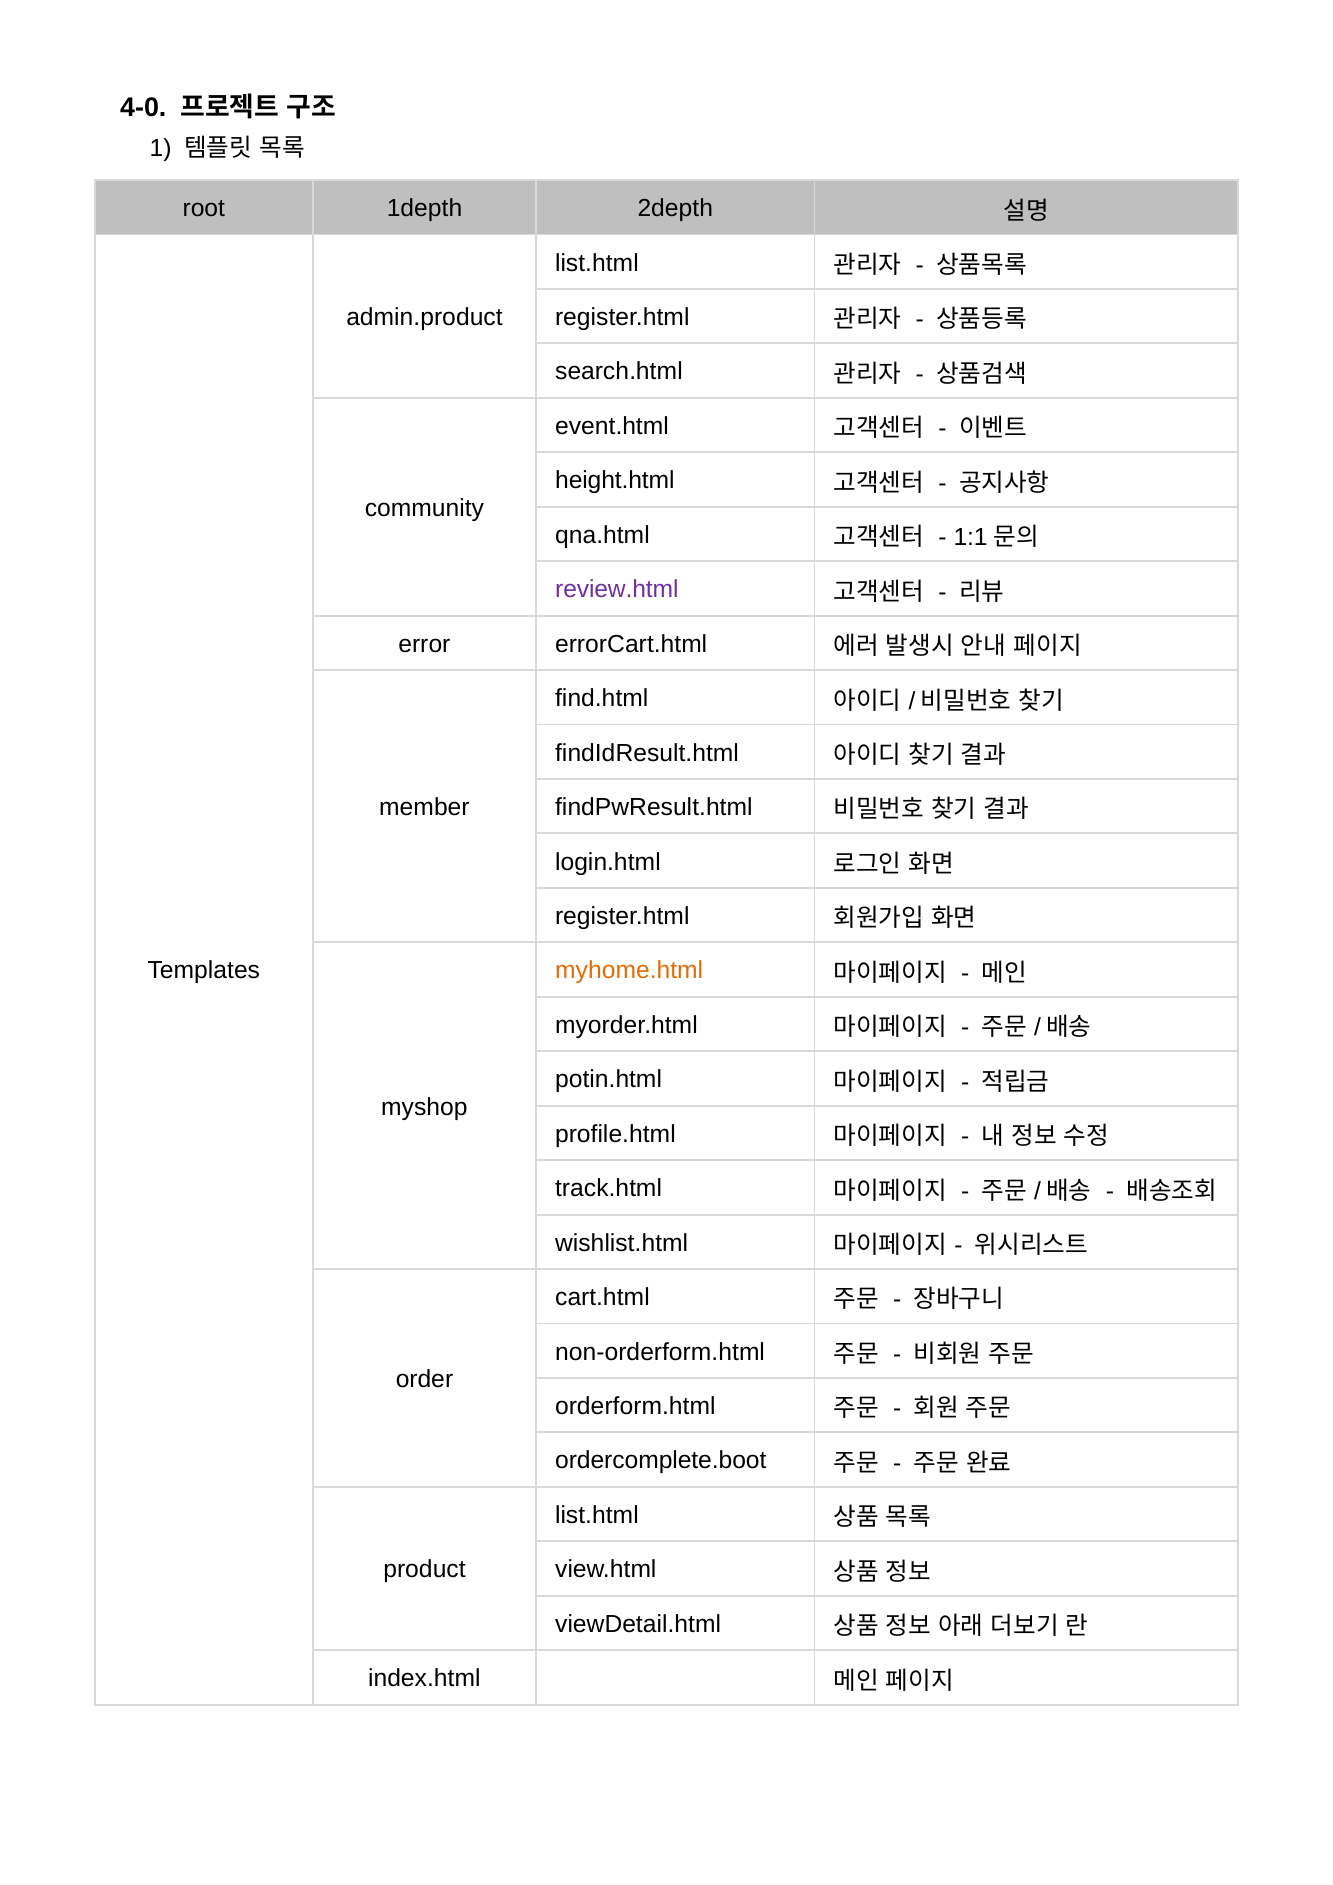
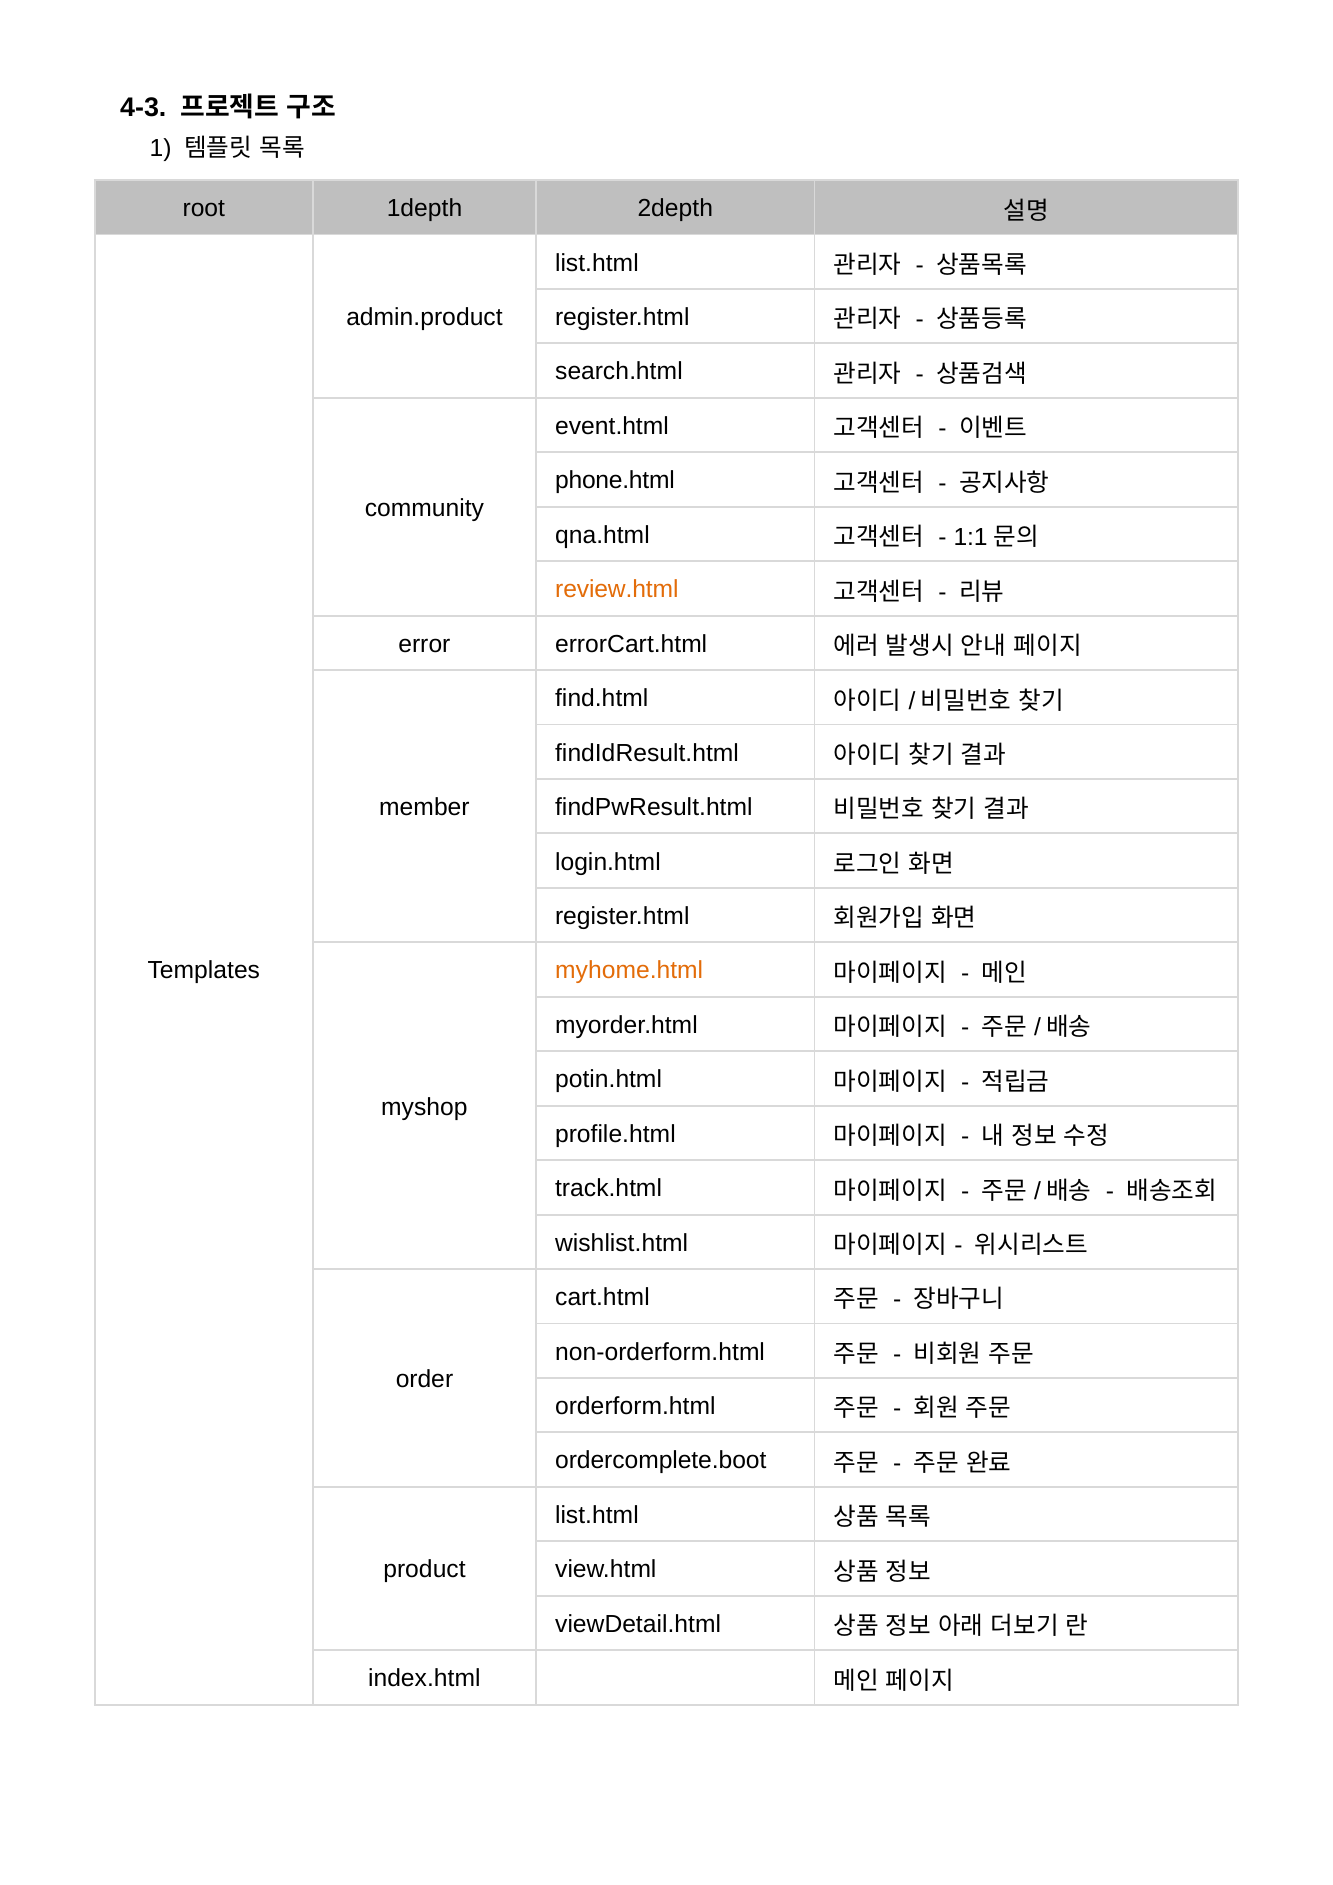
4-0: 4-0 -> 4-3
height.html: height.html -> phone.html
review.html colour: purple -> orange
